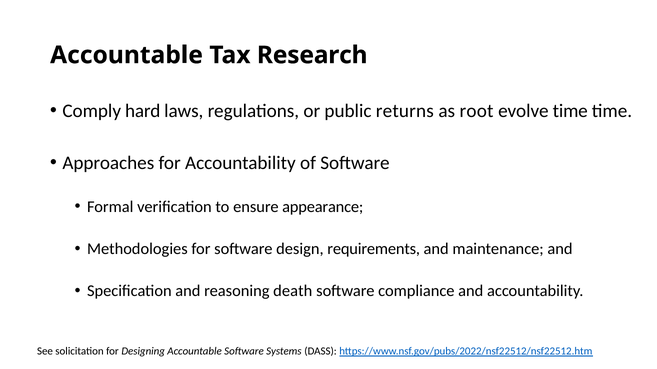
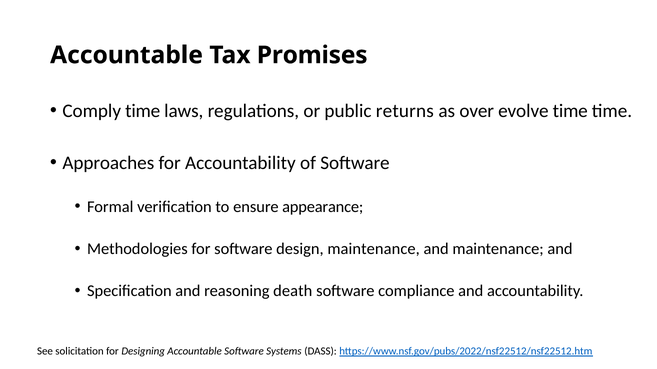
Research: Research -> Promises
Comply hard: hard -> time
root: root -> over
design requirements: requirements -> maintenance
